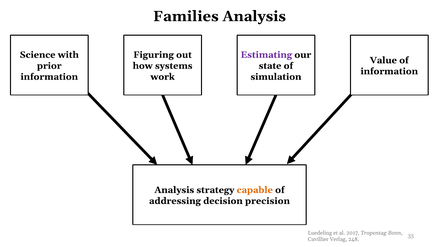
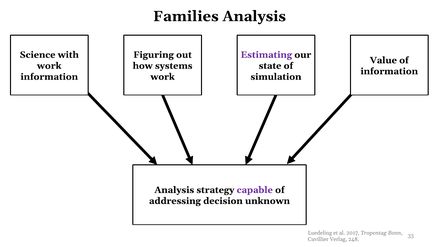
prior at (49, 66): prior -> work
capable colour: orange -> purple
precision: precision -> unknown
